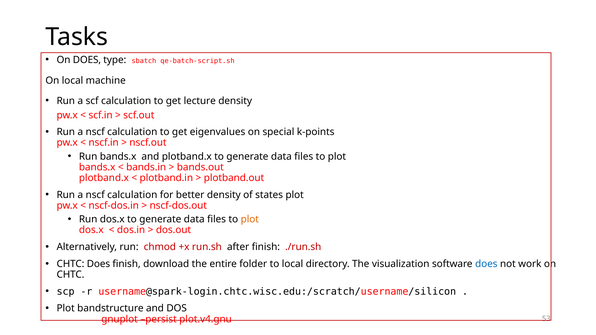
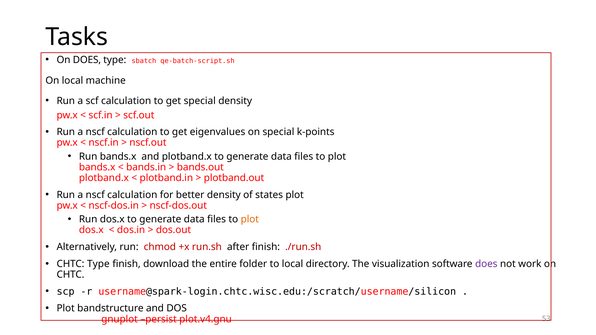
get lecture: lecture -> special
CHTC Does: Does -> Type
does at (486, 264) colour: blue -> purple
